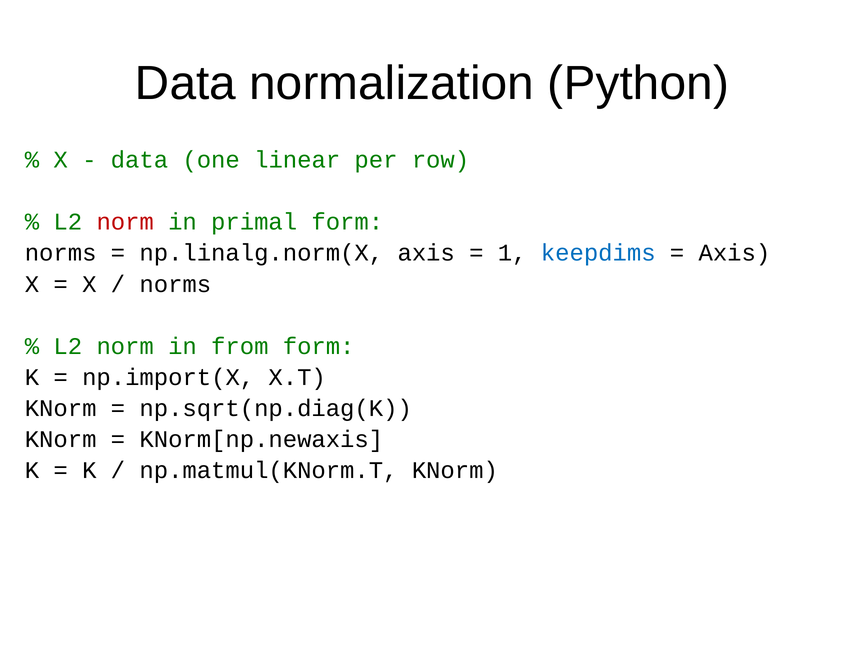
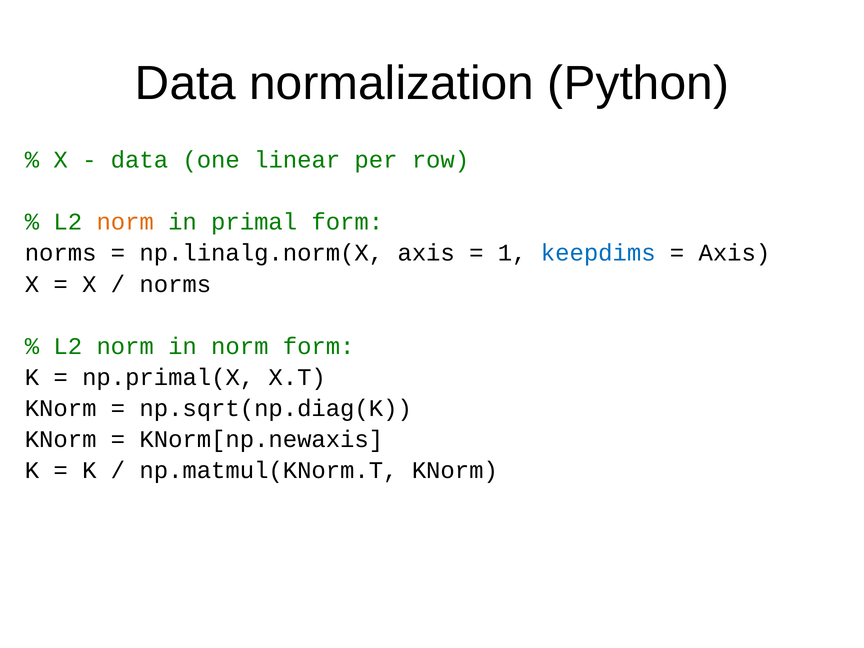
norm at (125, 222) colour: red -> orange
in from: from -> norm
np.import(X: np.import(X -> np.primal(X
